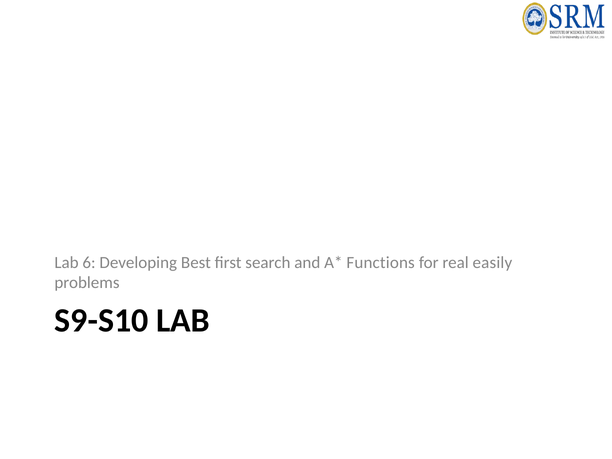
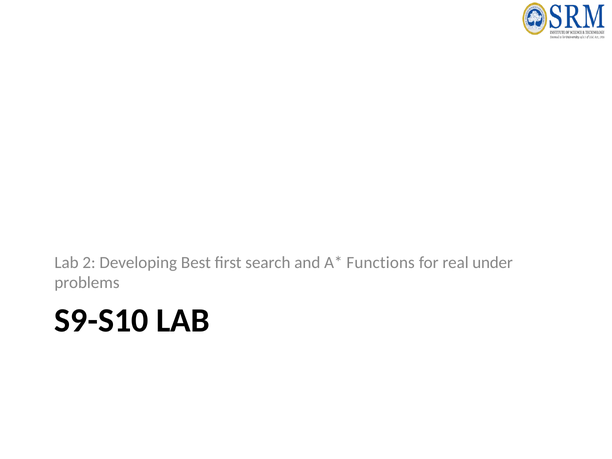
6: 6 -> 2
easily: easily -> under
